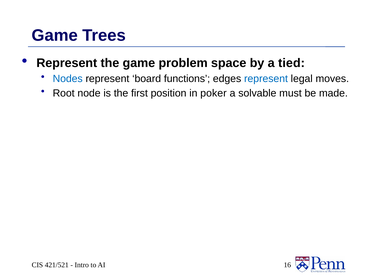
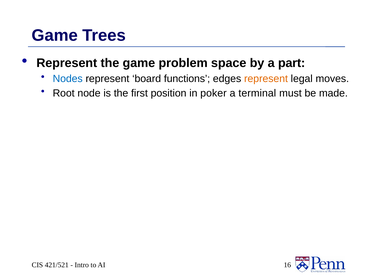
tied: tied -> part
represent at (266, 79) colour: blue -> orange
solvable: solvable -> terminal
